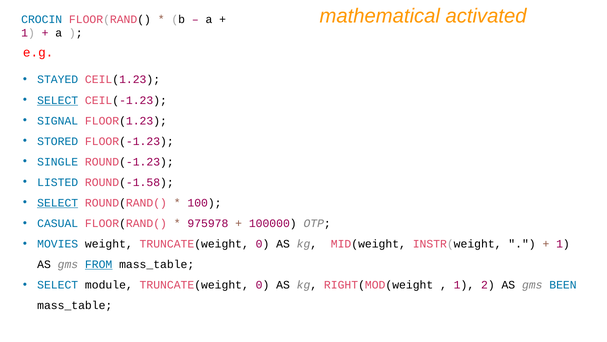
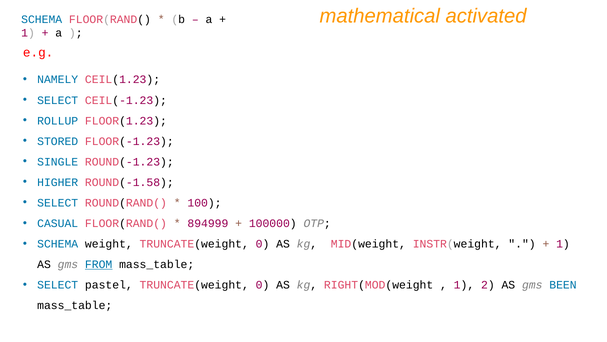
CROCIN at (42, 19): CROCIN -> SCHEMA
STAYED: STAYED -> NAMELY
SELECT at (58, 100) underline: present -> none
SIGNAL: SIGNAL -> ROLLUP
LISTED: LISTED -> HIGHER
SELECT at (58, 203) underline: present -> none
975978: 975978 -> 894999
MOVIES at (58, 243): MOVIES -> SCHEMA
module: module -> pastel
